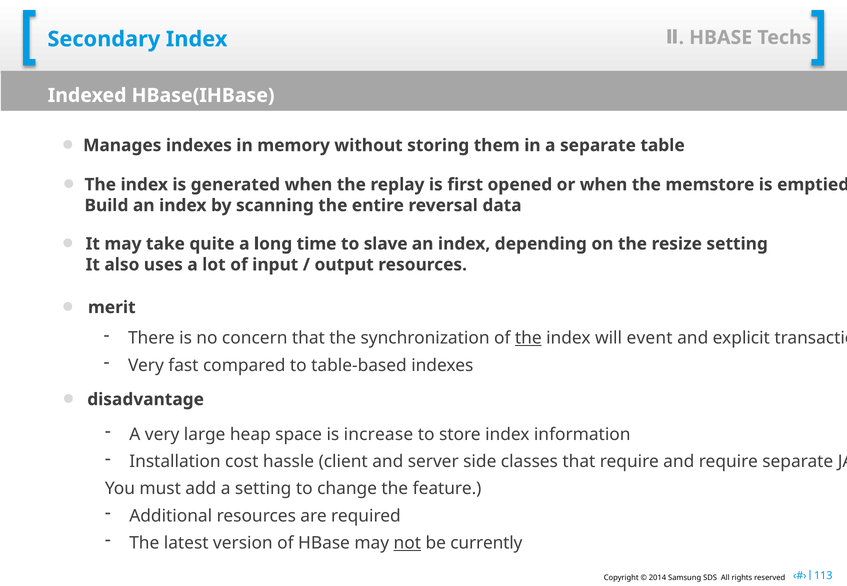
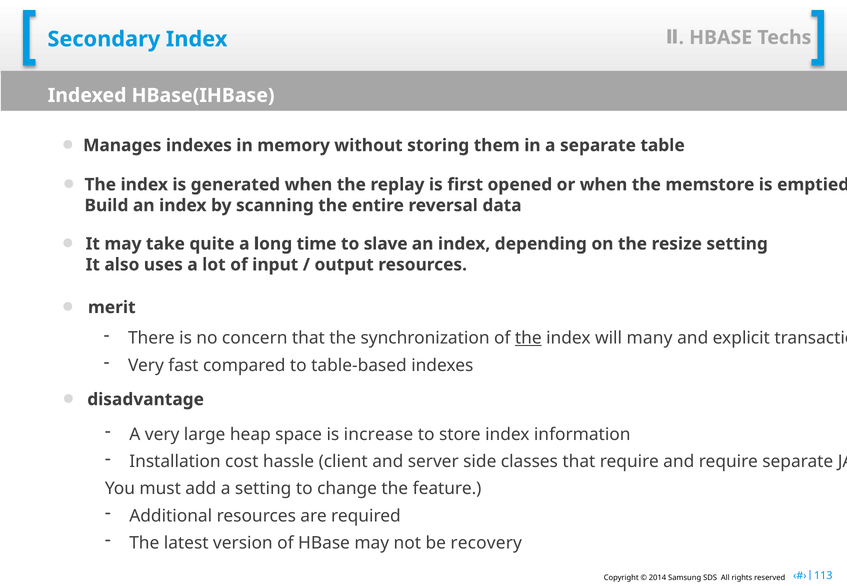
event: event -> many
not underline: present -> none
currently: currently -> recovery
